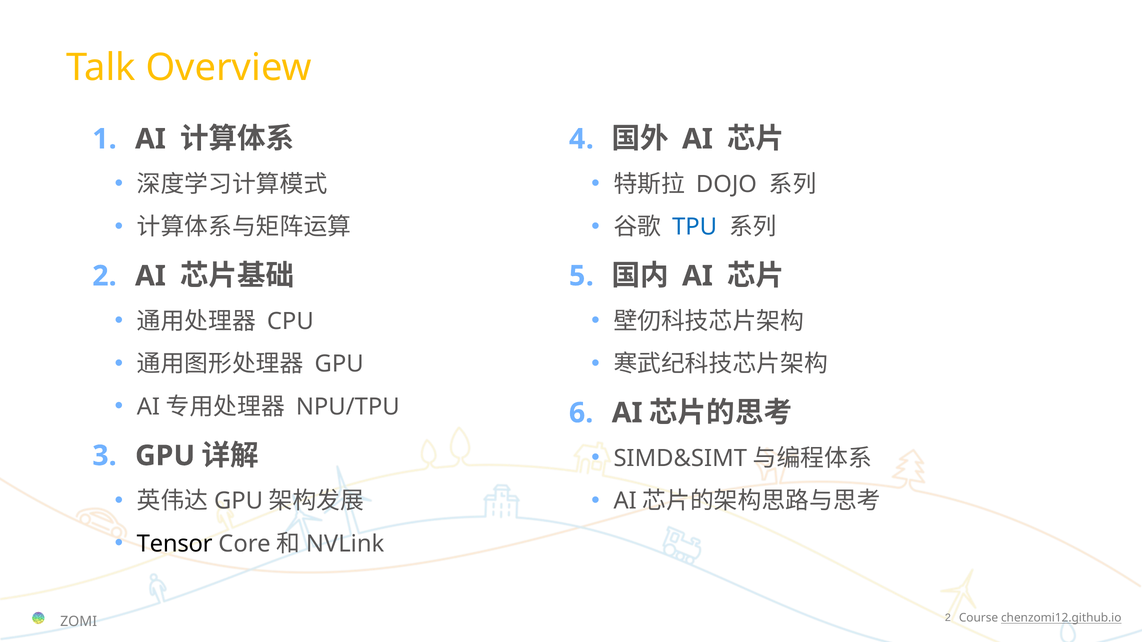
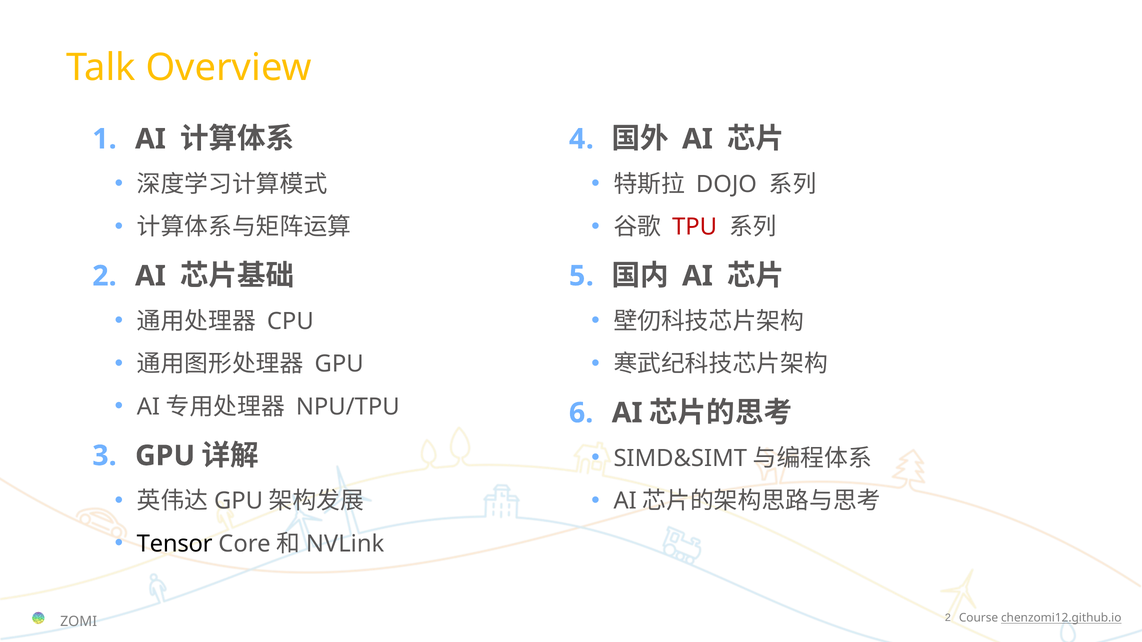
TPU colour: blue -> red
